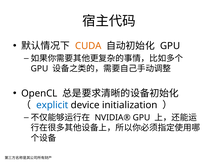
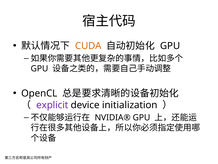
explicit colour: blue -> purple
